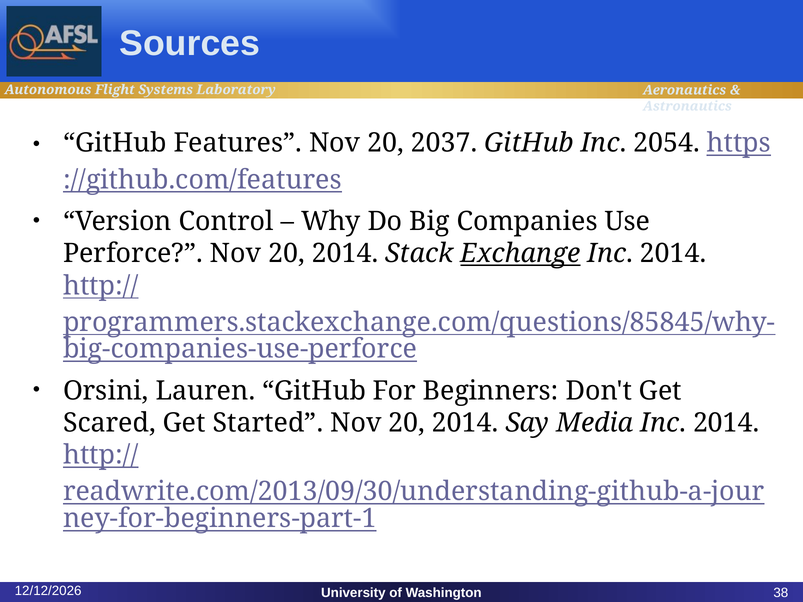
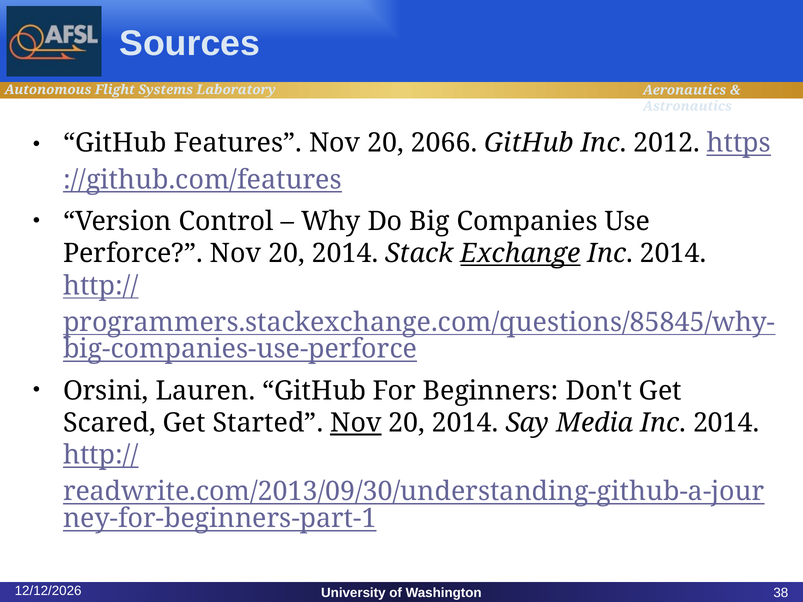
2037: 2037 -> 2066
2054: 2054 -> 2012
Nov at (356, 423) underline: none -> present
